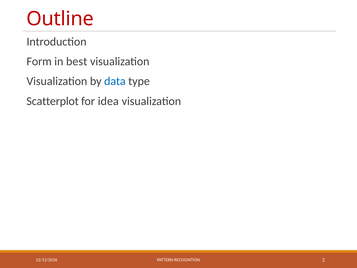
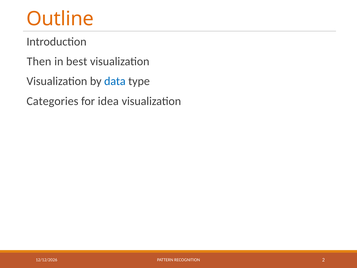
Outline colour: red -> orange
Form: Form -> Then
Scatterplot: Scatterplot -> Categories
